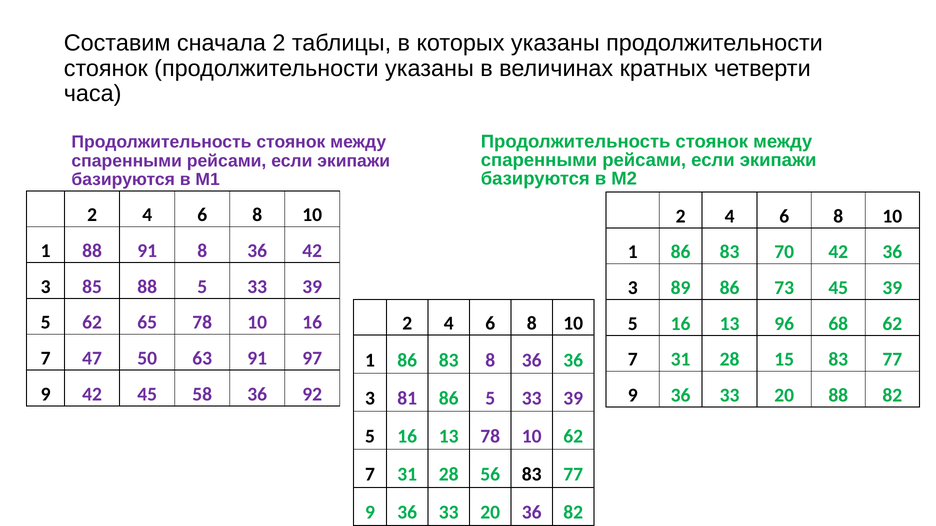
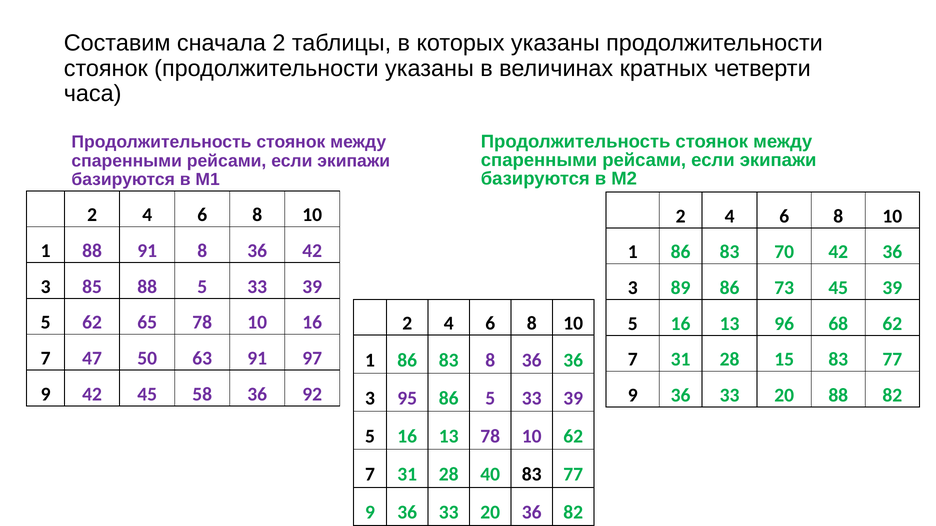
81: 81 -> 95
56: 56 -> 40
